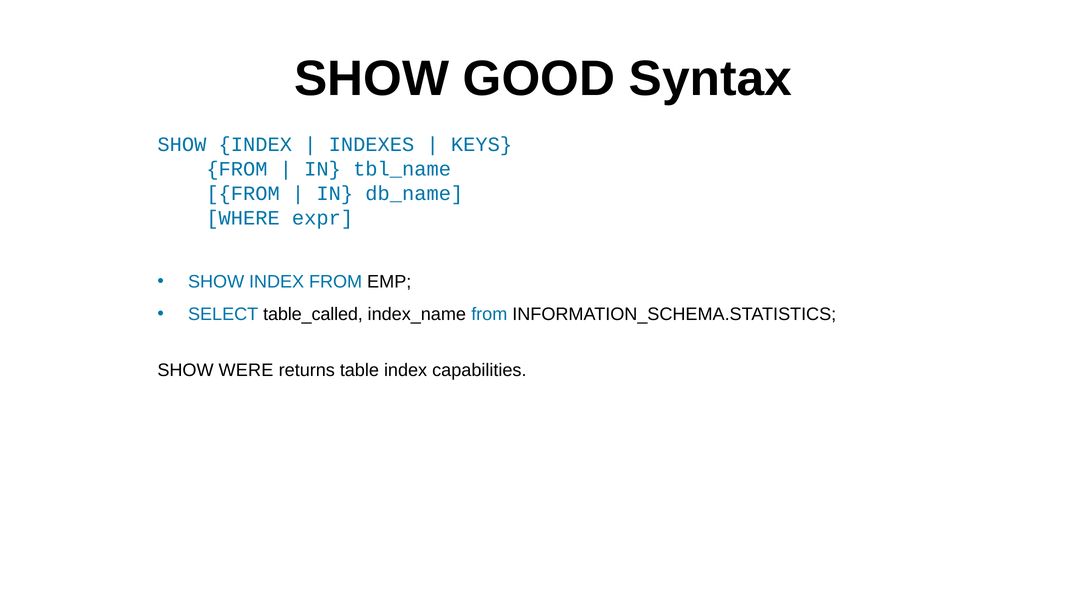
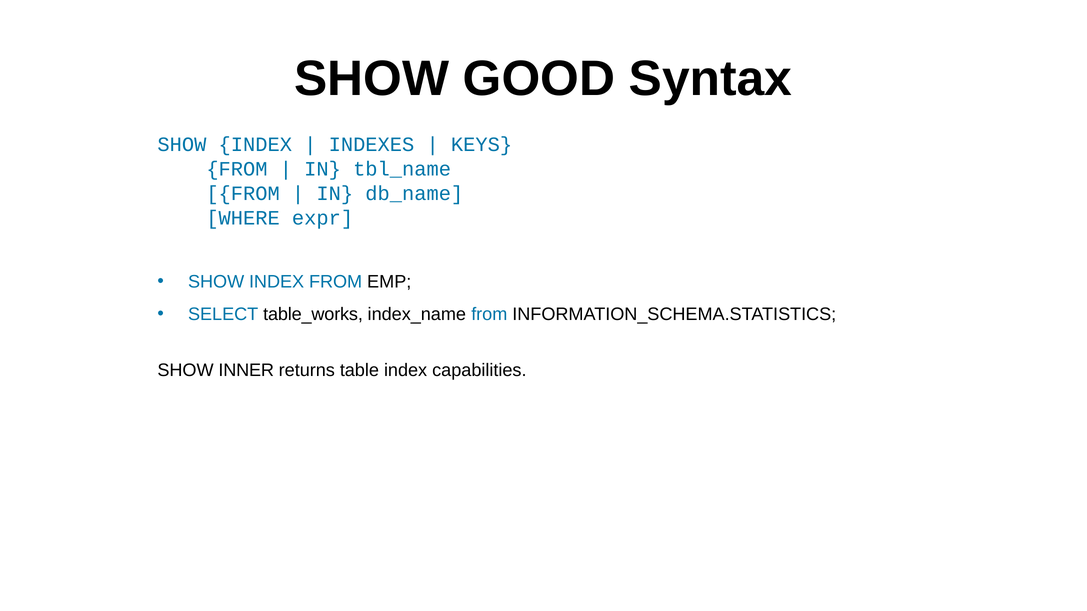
table_called: table_called -> table_works
WERE: WERE -> INNER
